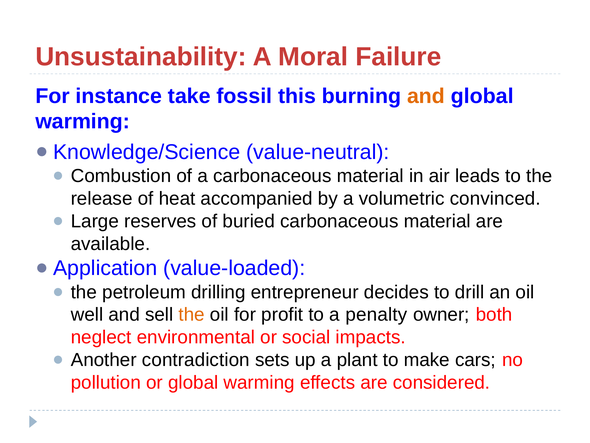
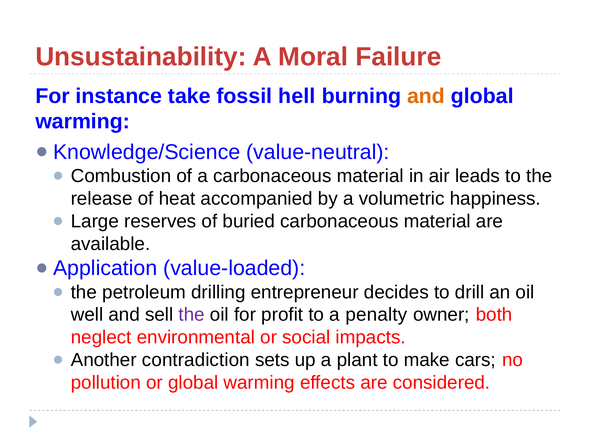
this: this -> hell
convinced: convinced -> happiness
the at (192, 314) colour: orange -> purple
